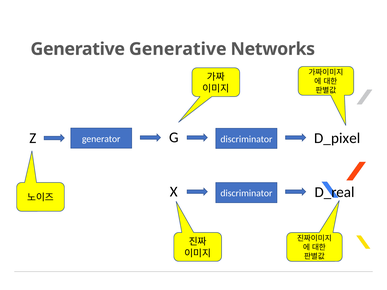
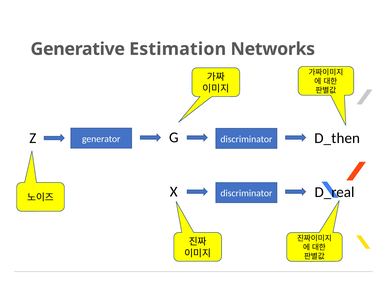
Generative Generative: Generative -> Estimation
D_pixel: D_pixel -> D_then
